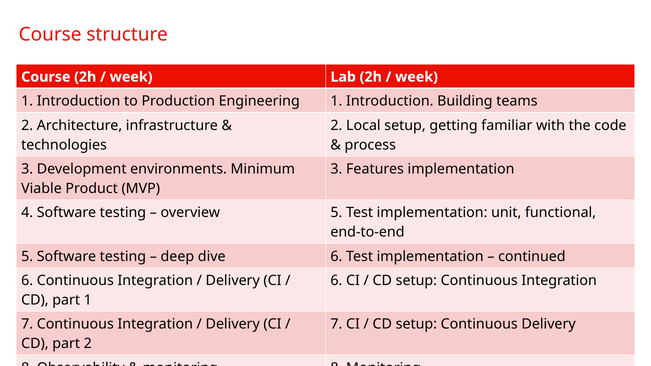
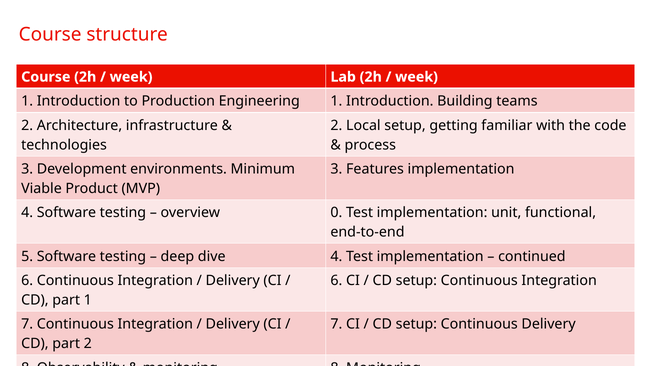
overview 5: 5 -> 0
dive 6: 6 -> 4
